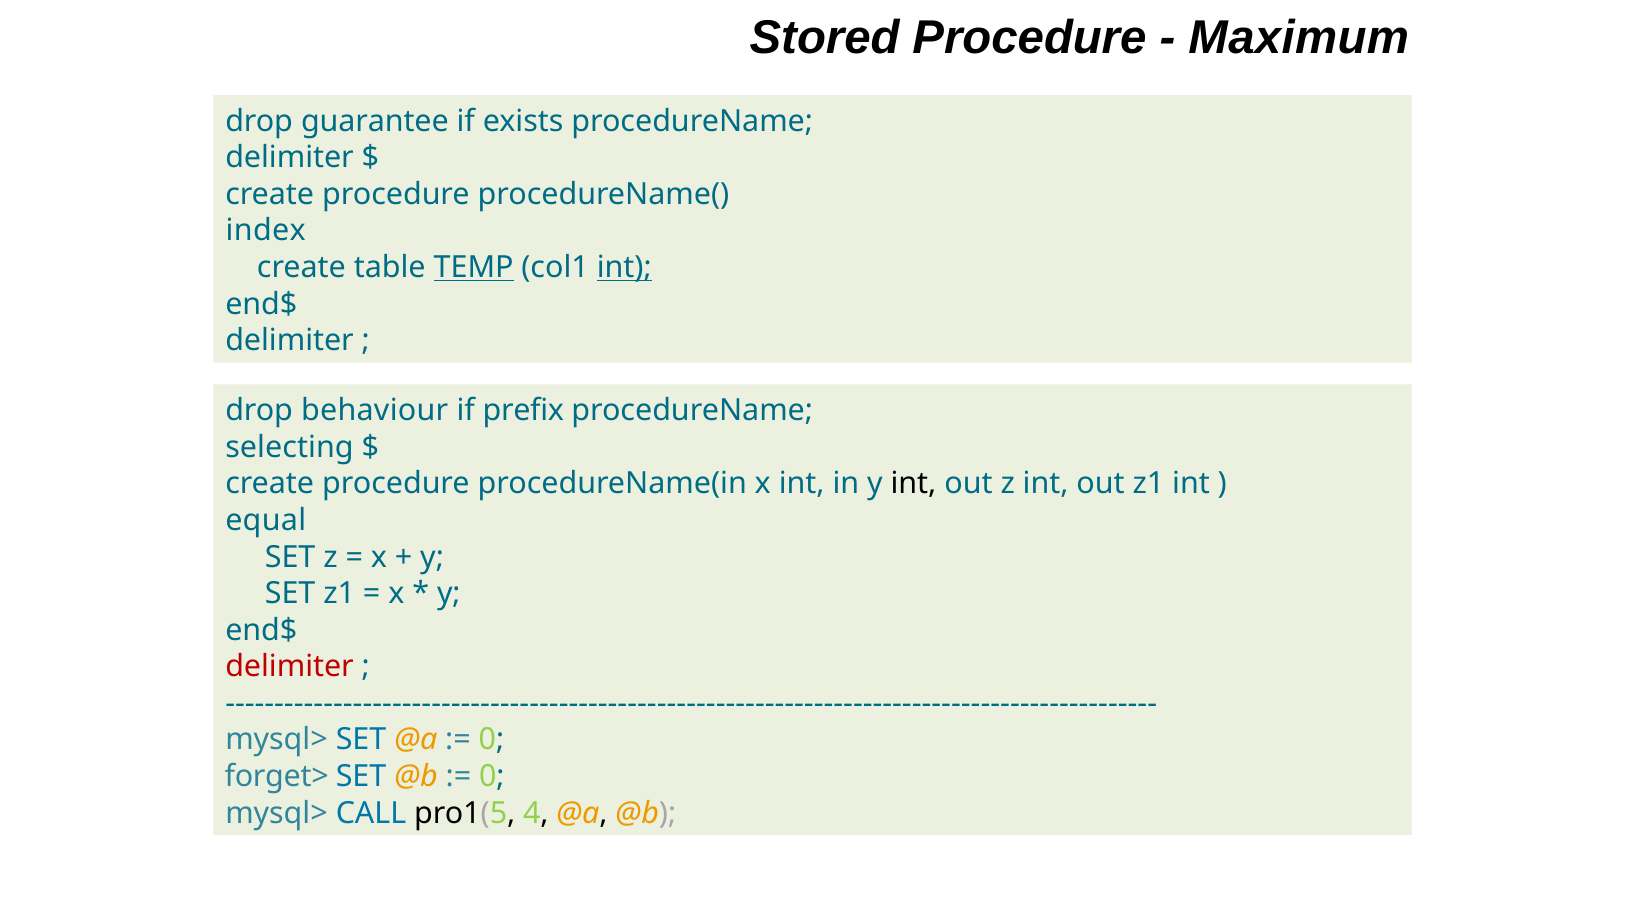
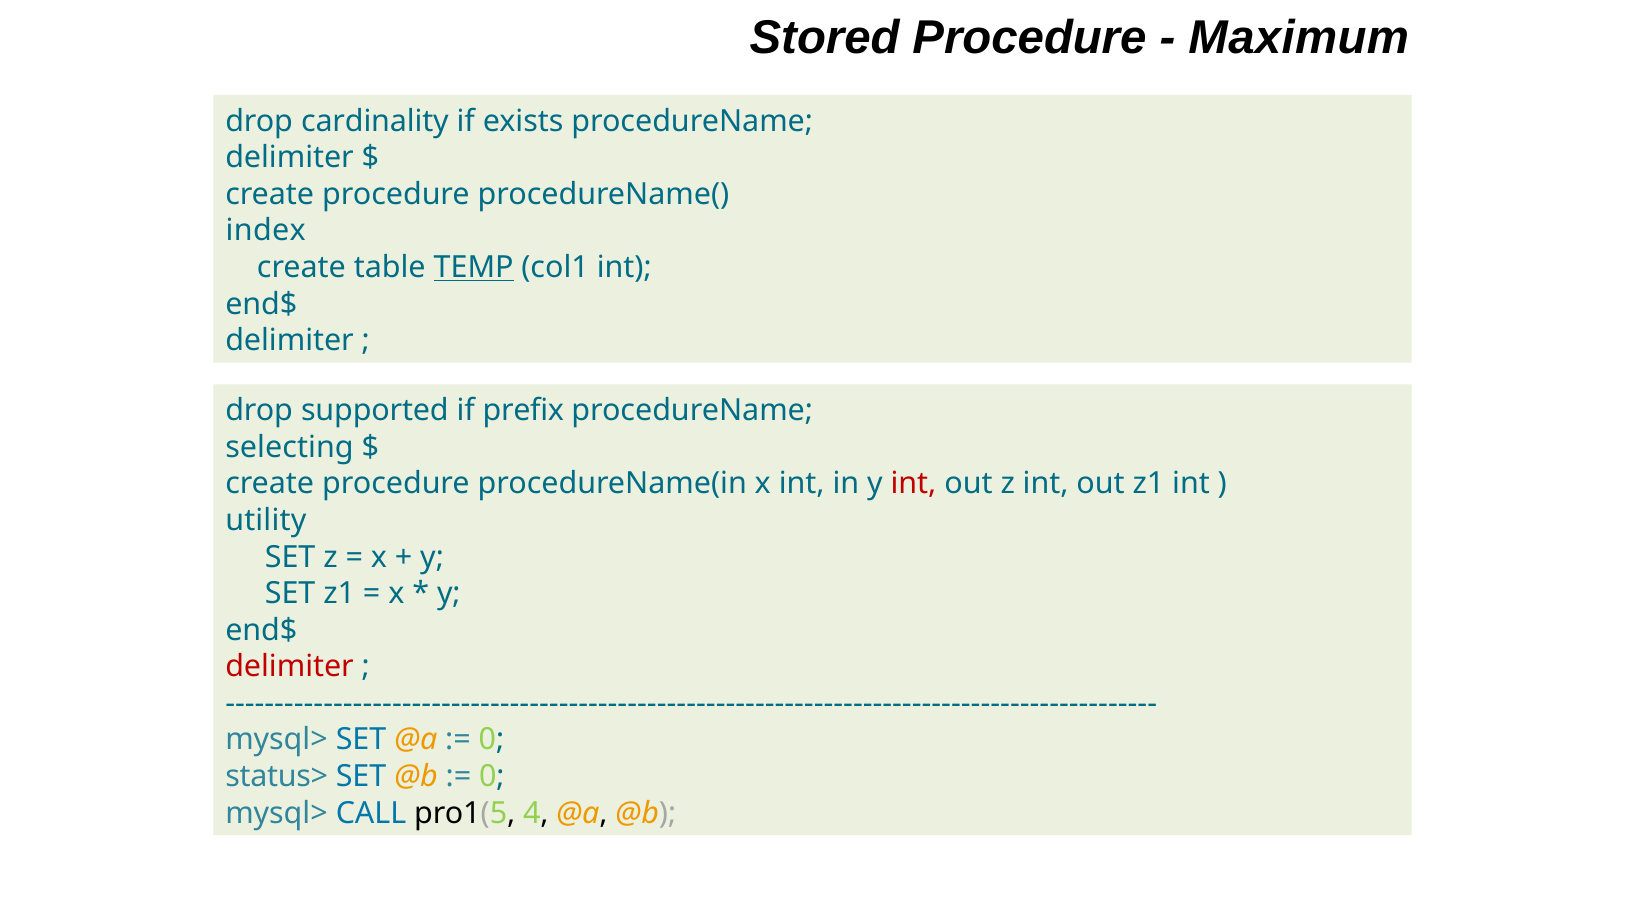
guarantee: guarantee -> cardinality
int at (624, 268) underline: present -> none
behaviour: behaviour -> supported
int at (913, 484) colour: black -> red
equal: equal -> utility
forget>: forget> -> status>
